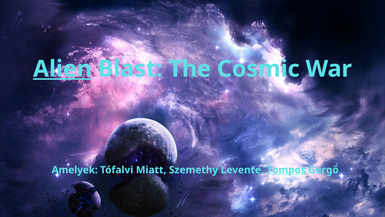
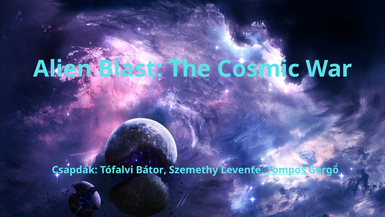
Alien underline: present -> none
Amelyek: Amelyek -> Csapdák
Miatt: Miatt -> Bátor
